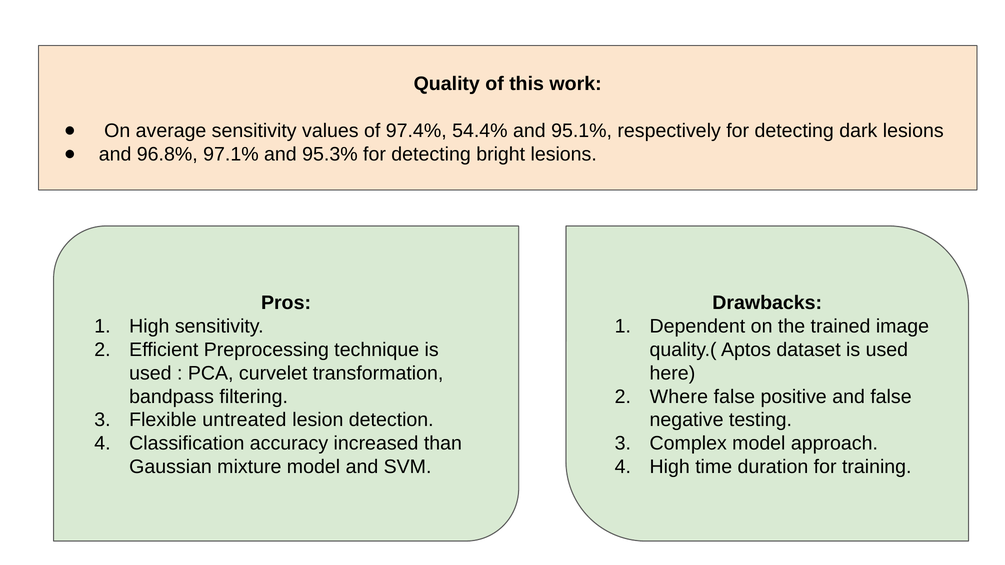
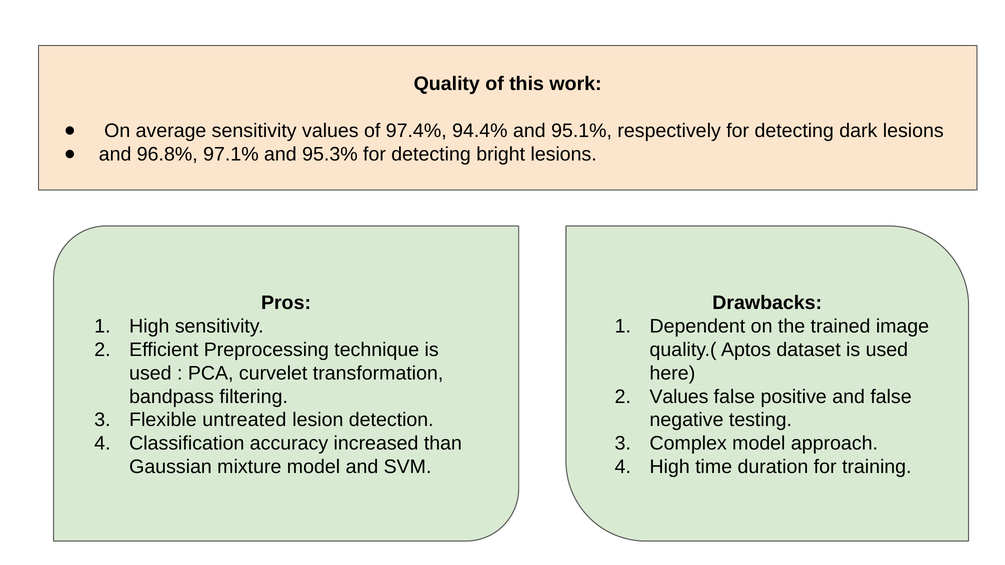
54.4%: 54.4% -> 94.4%
Where at (679, 397): Where -> Values
